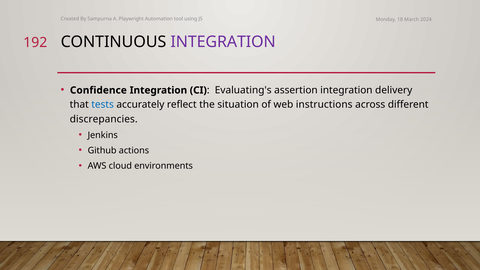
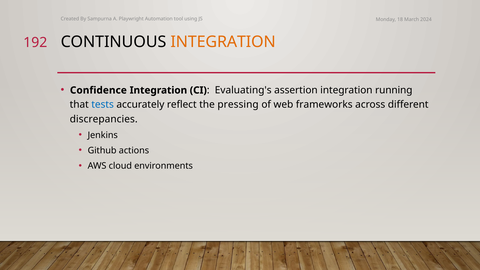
INTEGRATION at (223, 42) colour: purple -> orange
delivery: delivery -> running
situation: situation -> pressing
instructions: instructions -> frameworks
